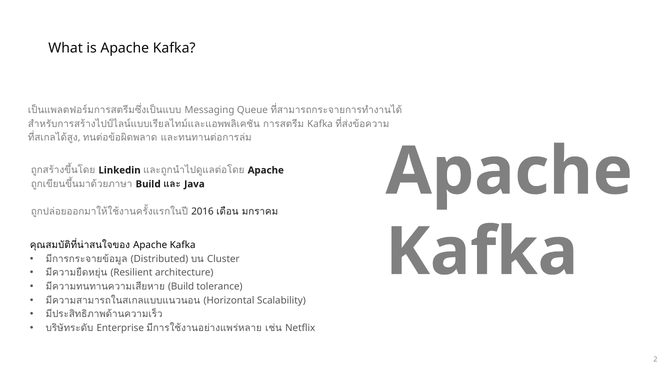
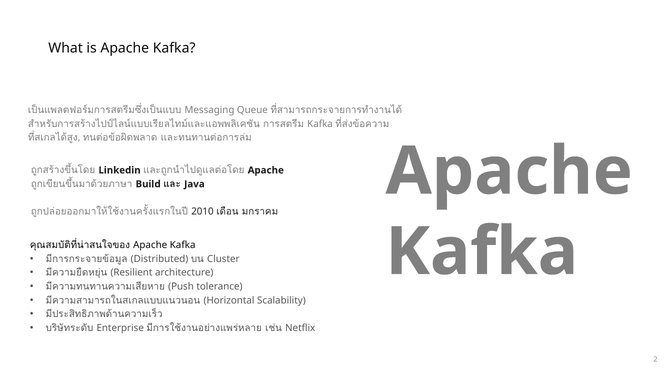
2016: 2016 -> 2010
Build at (181, 287): Build -> Push
